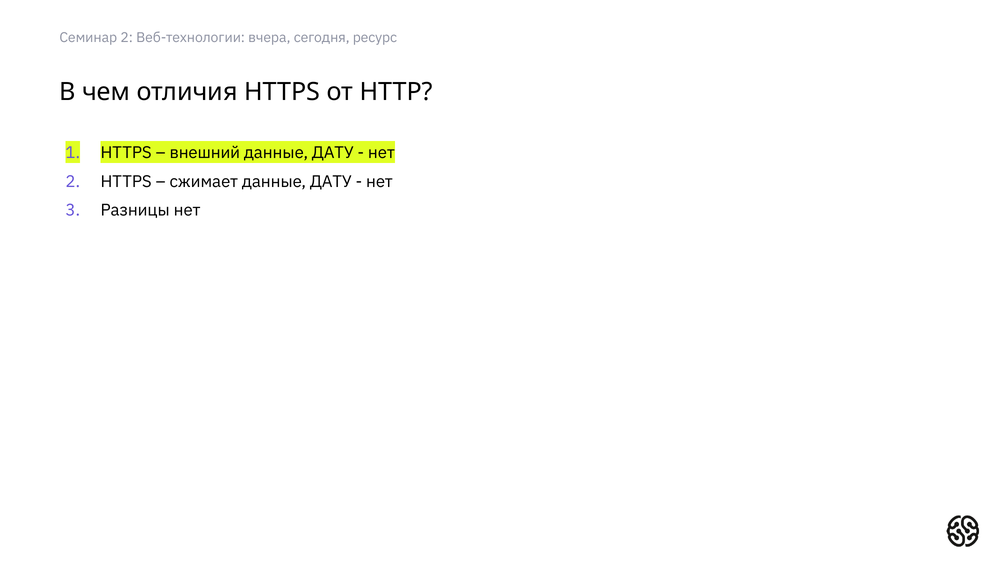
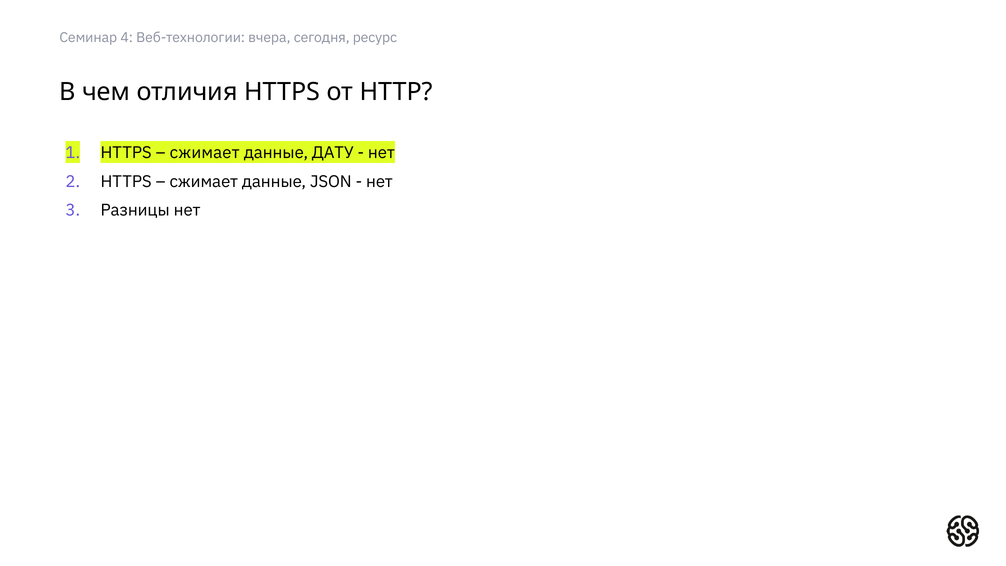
Семинар 2: 2 -> 4
внешний at (205, 153): внешний -> сжимает
сжимает данные ДАТУ: ДАТУ -> JSON
